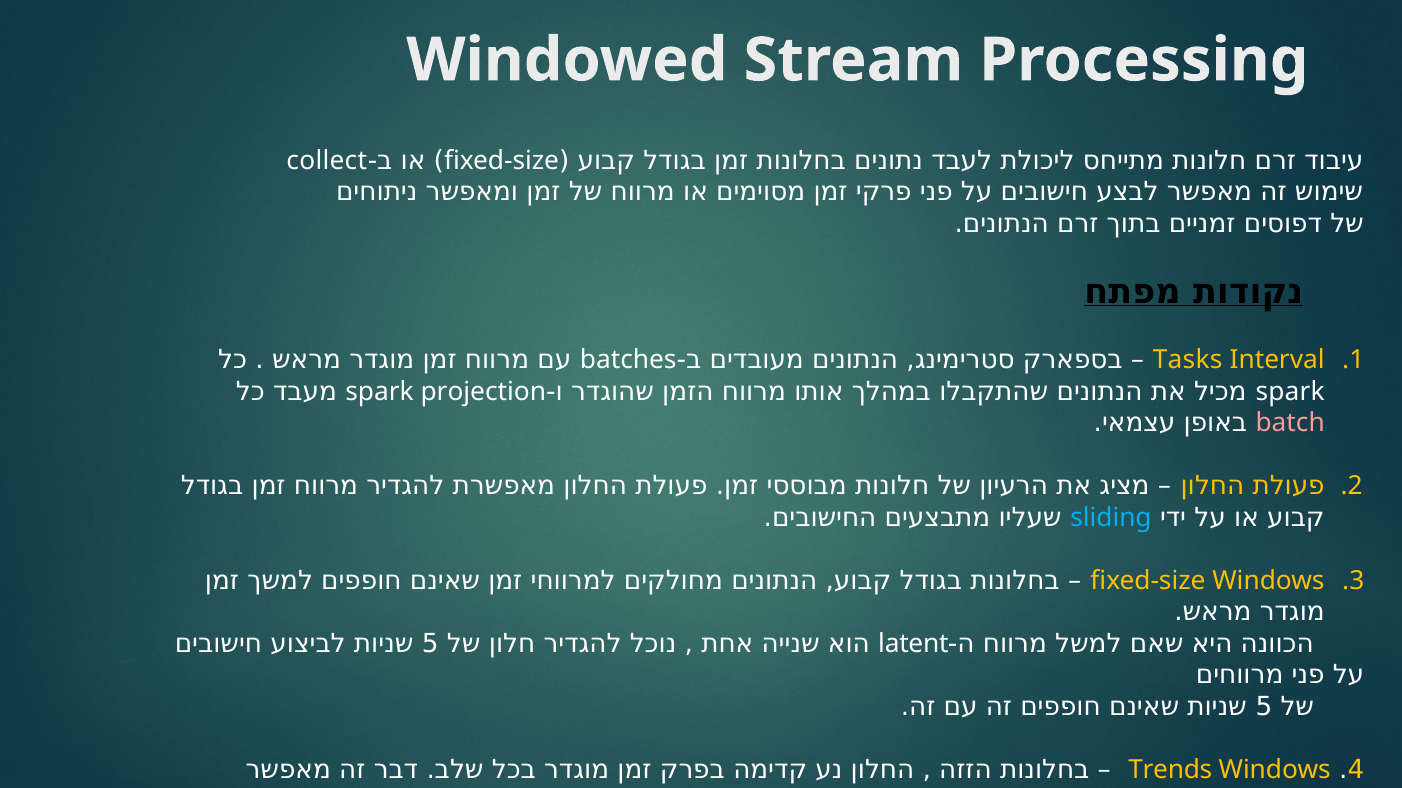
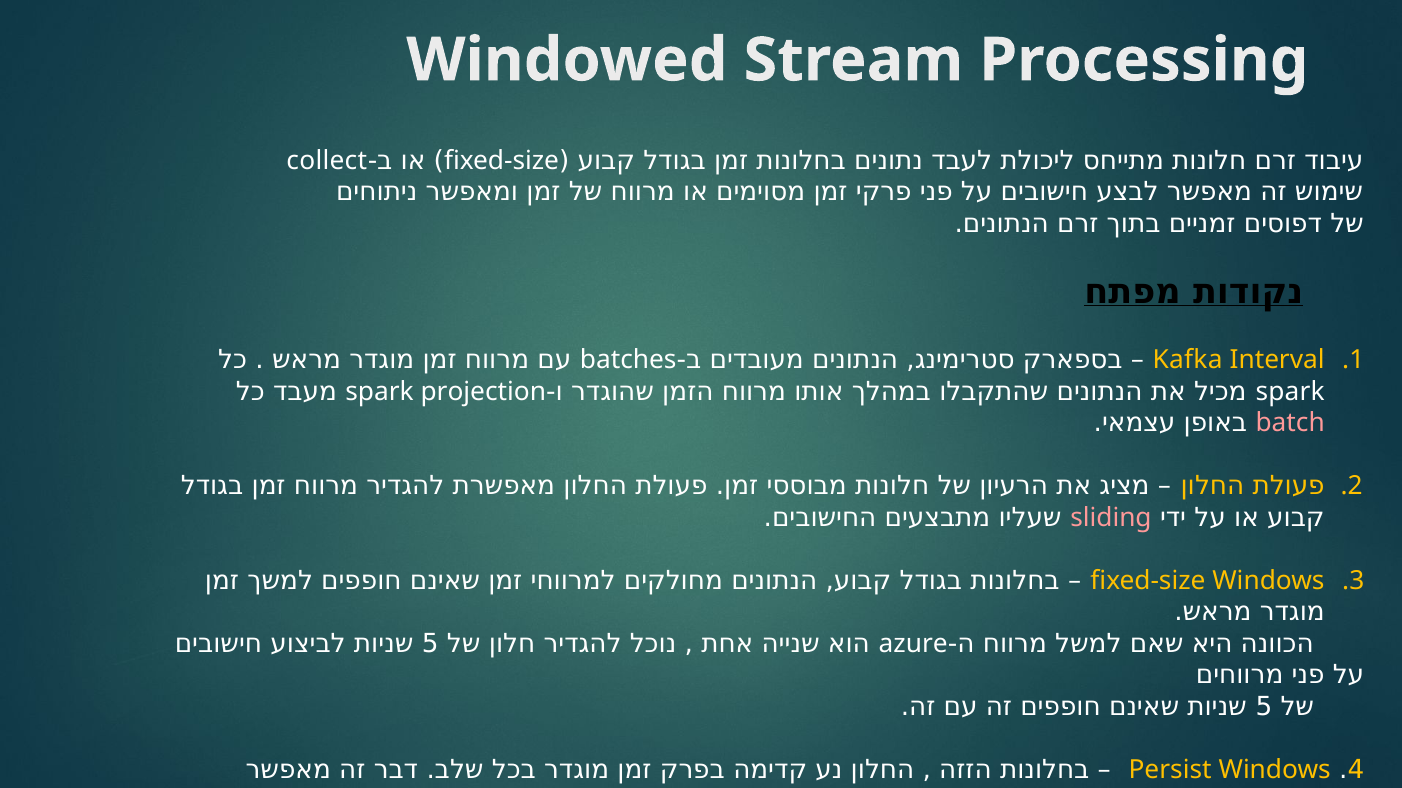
Tasks: Tasks -> Kafka
sliding colour: light blue -> pink
latent: latent -> azure
Trends: Trends -> Persist
